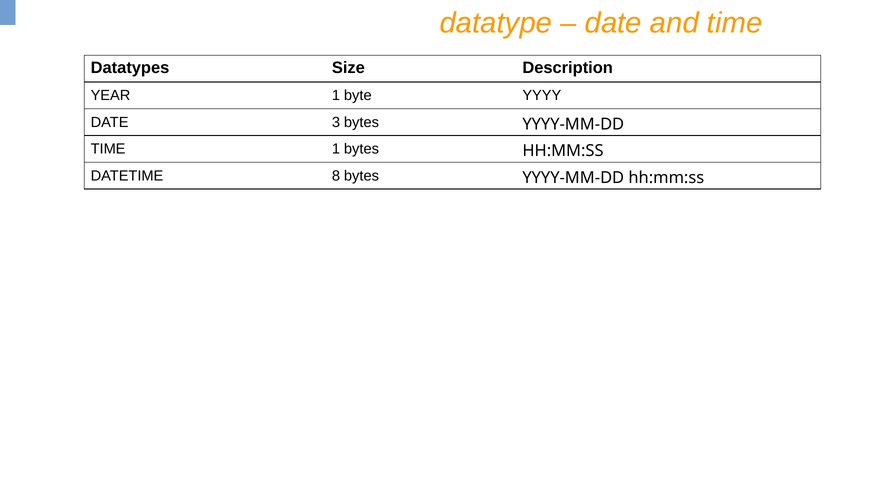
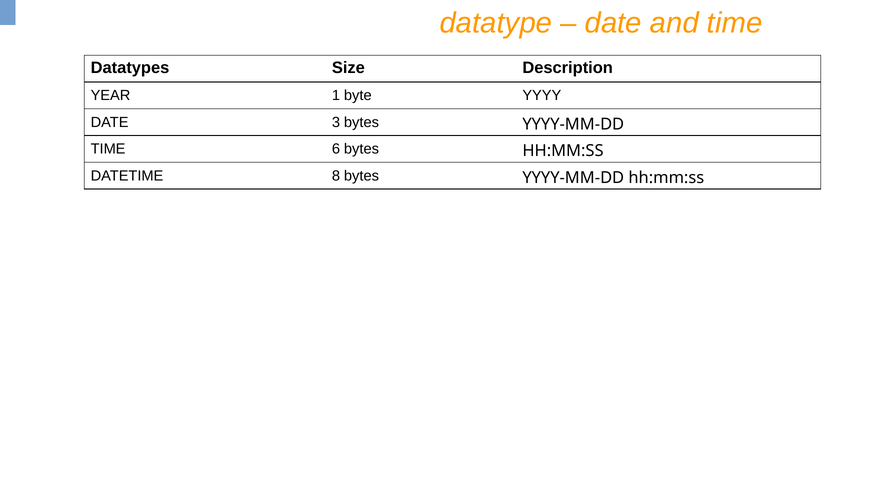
TIME 1: 1 -> 6
